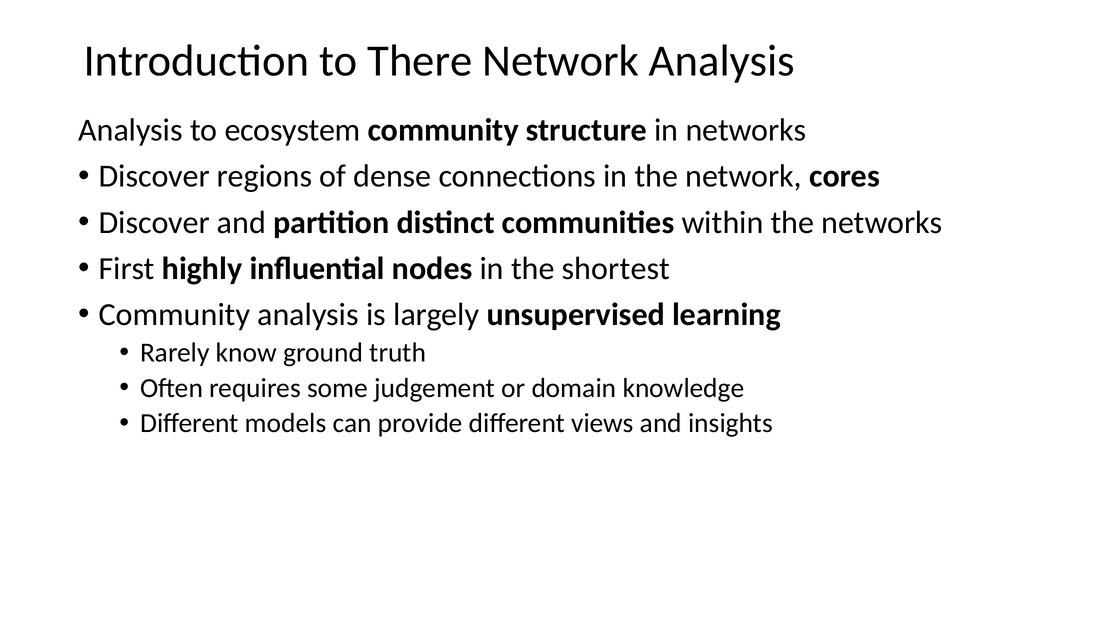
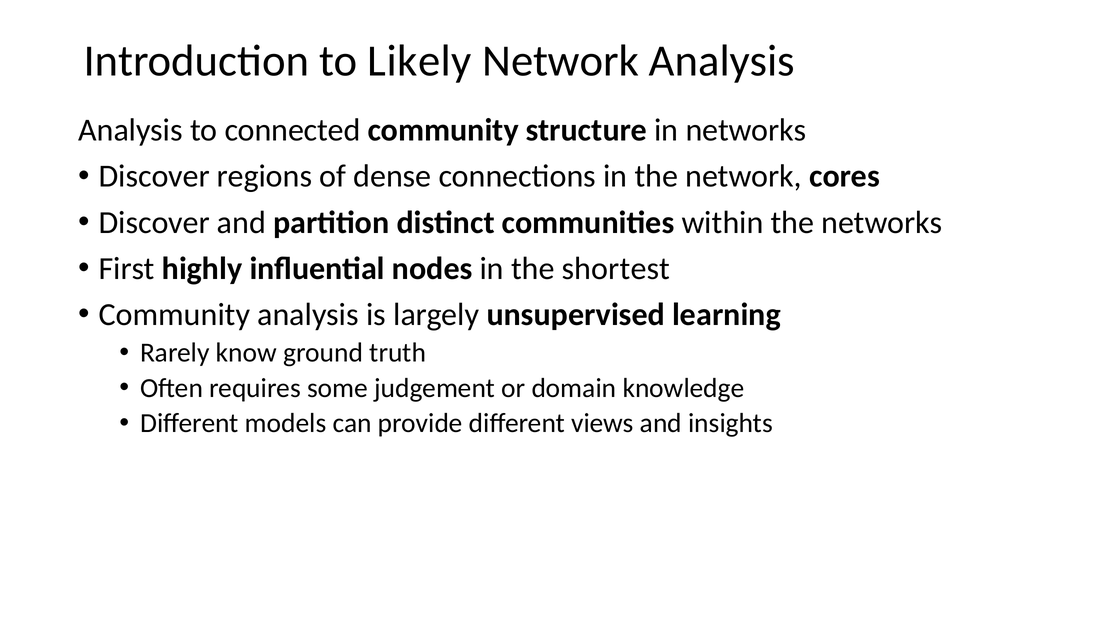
There: There -> Likely
ecosystem: ecosystem -> connected
